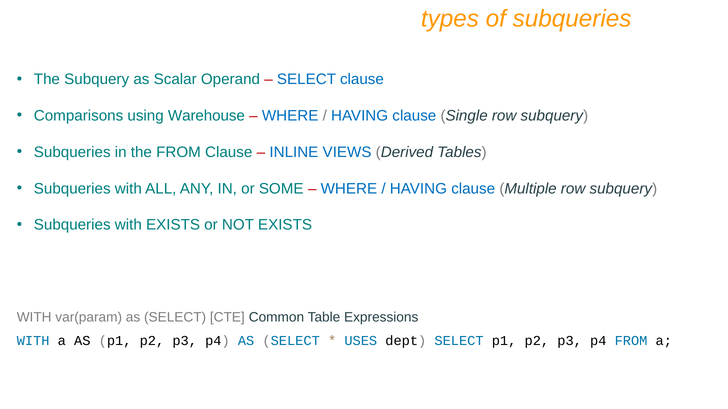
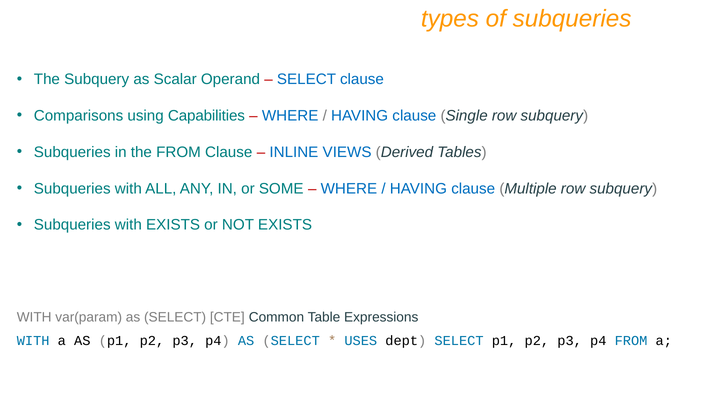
Warehouse: Warehouse -> Capabilities
